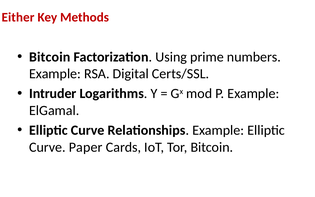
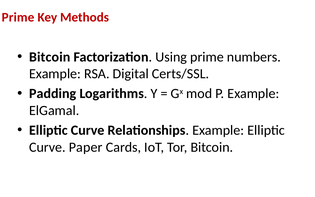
Either at (18, 17): Either -> Prime
Intruder: Intruder -> Padding
